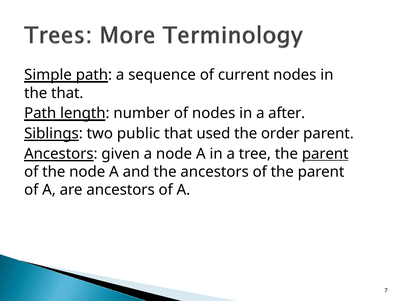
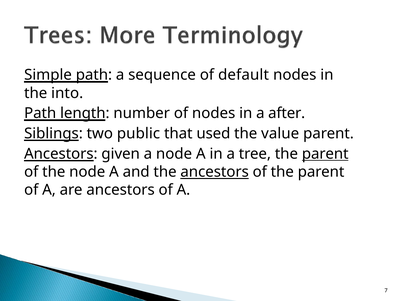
current: current -> default
the that: that -> into
order: order -> value
ancestors at (215, 172) underline: none -> present
